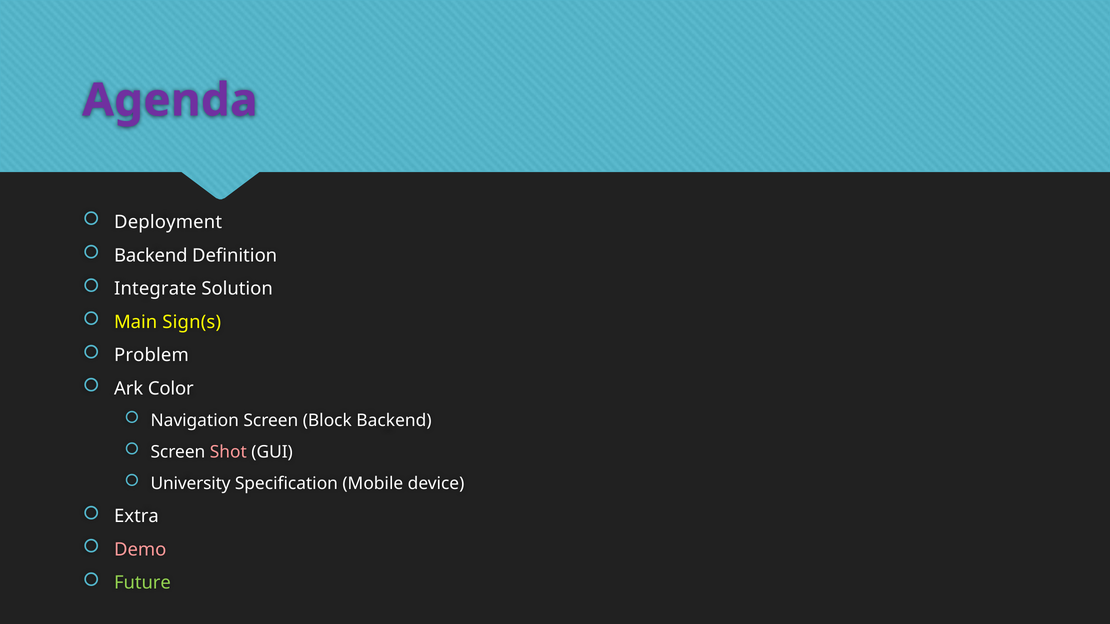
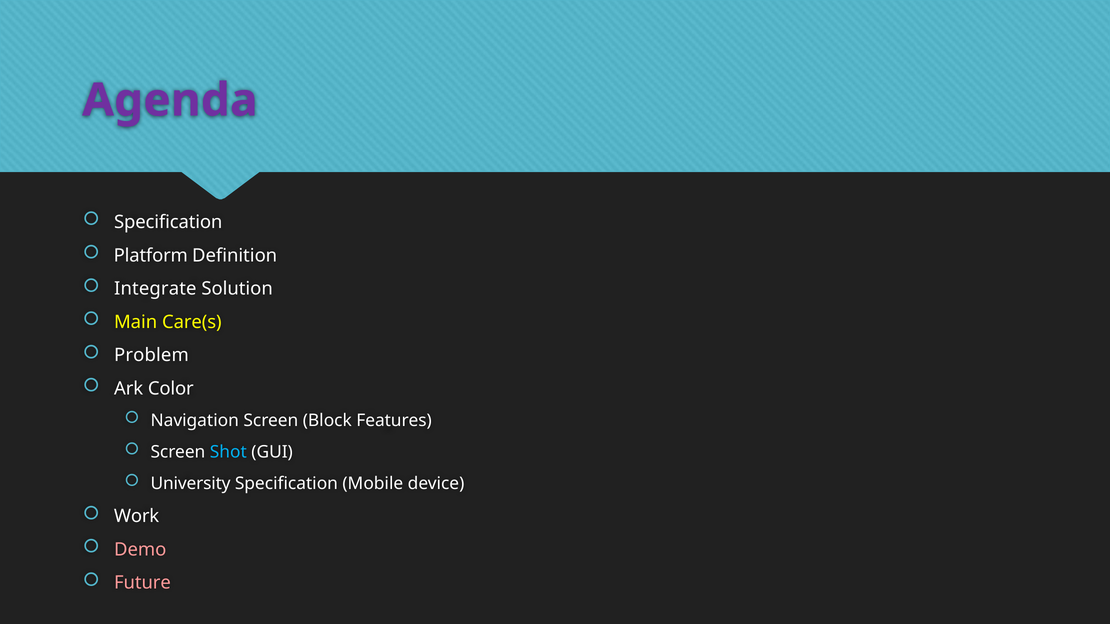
Deployment at (168, 222): Deployment -> Specification
Backend at (151, 256): Backend -> Platform
Sign(s: Sign(s -> Care(s
Block Backend: Backend -> Features
Shot colour: pink -> light blue
Extra: Extra -> Work
Future colour: light green -> pink
